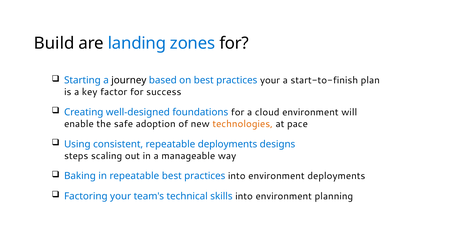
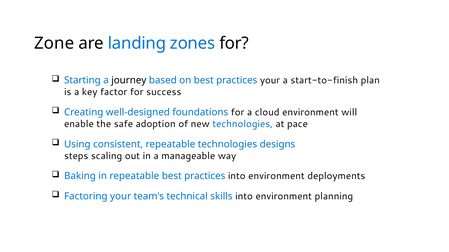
Build: Build -> Zone
technologies at (243, 124) colour: orange -> blue
repeatable deployments: deployments -> technologies
